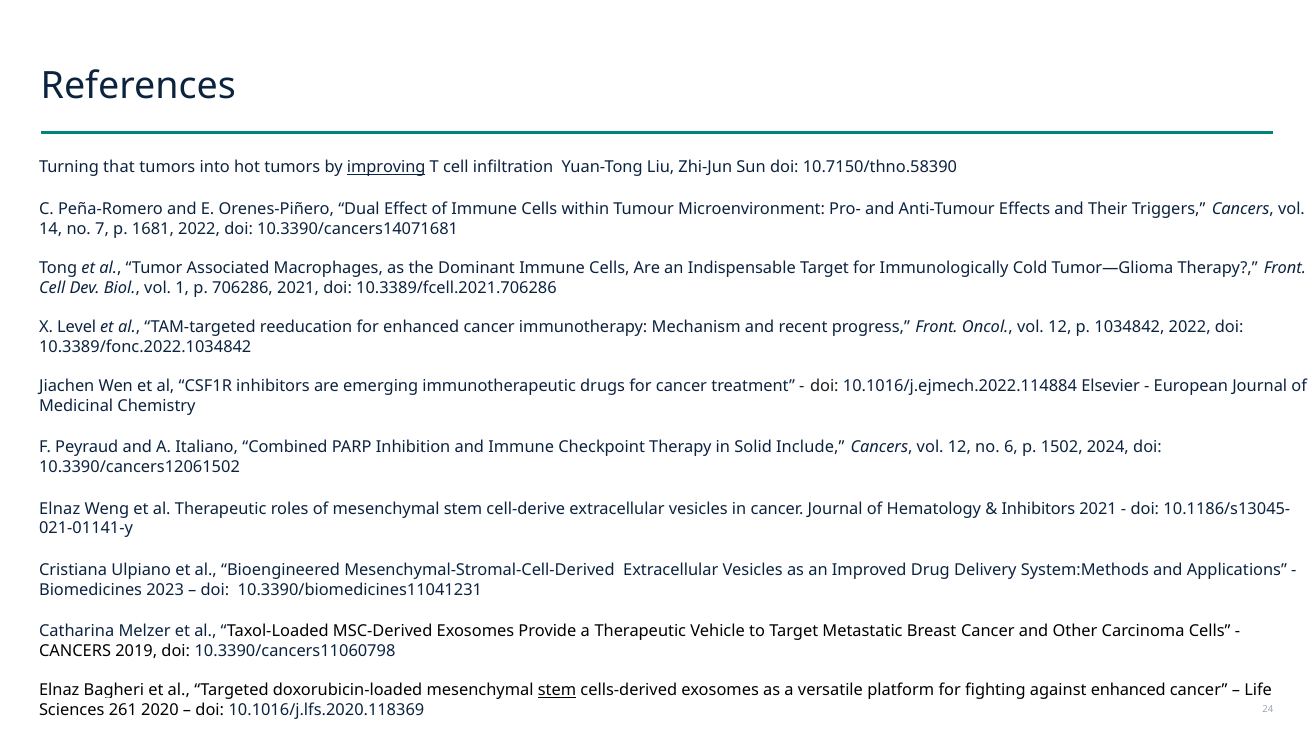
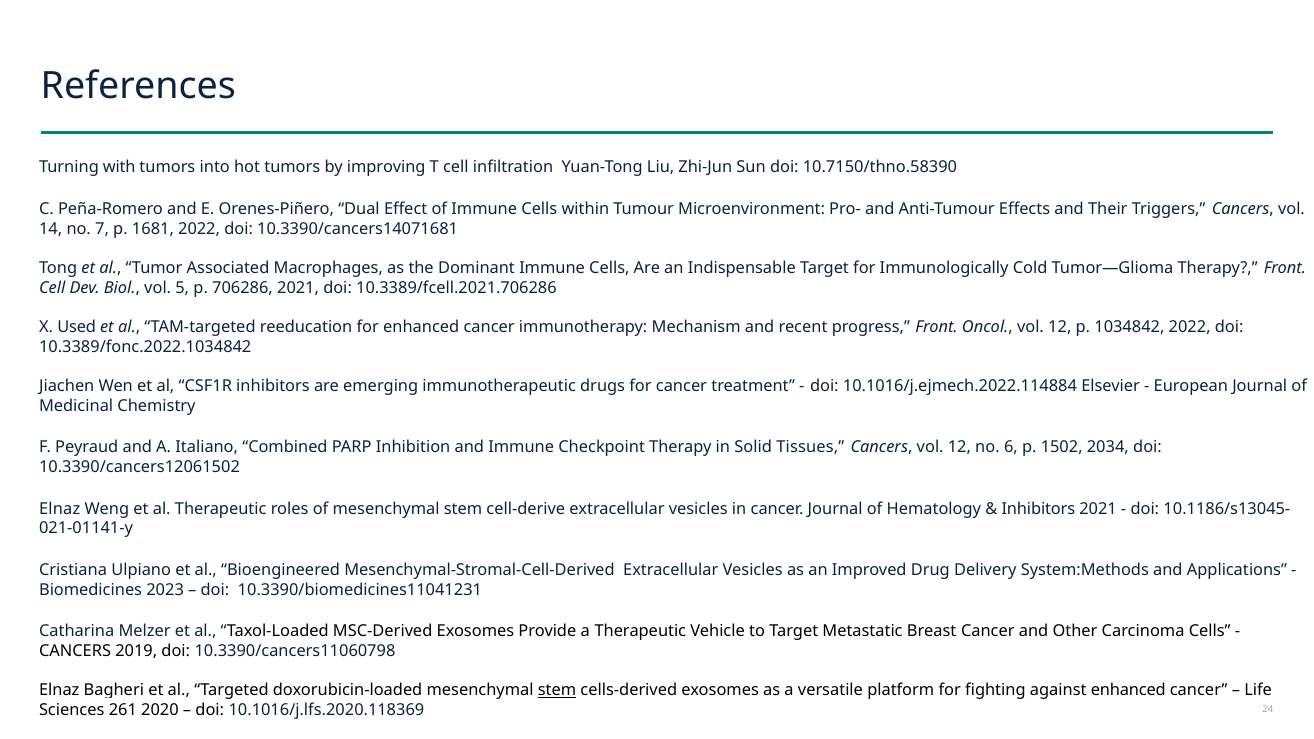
that: that -> with
improving underline: present -> none
1: 1 -> 5
Level: Level -> Used
Include: Include -> Tissues
2024: 2024 -> 2034
